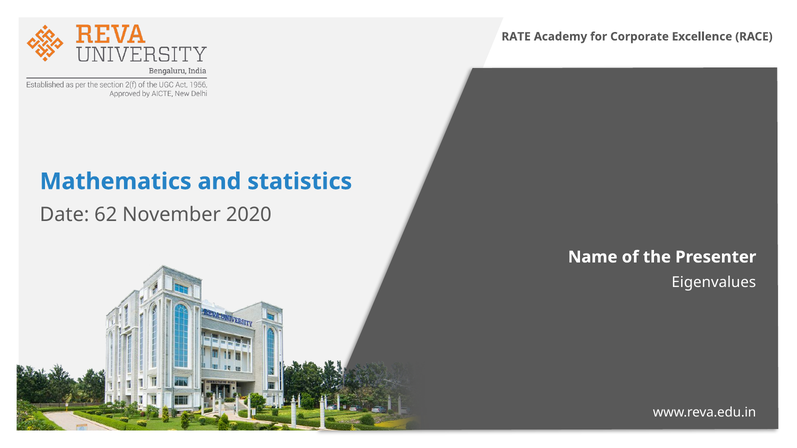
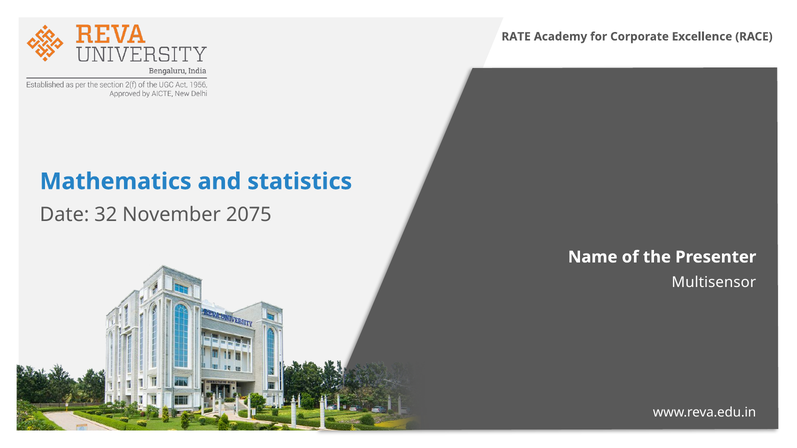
62: 62 -> 32
2020: 2020 -> 2075
Eigenvalues: Eigenvalues -> Multisensor
